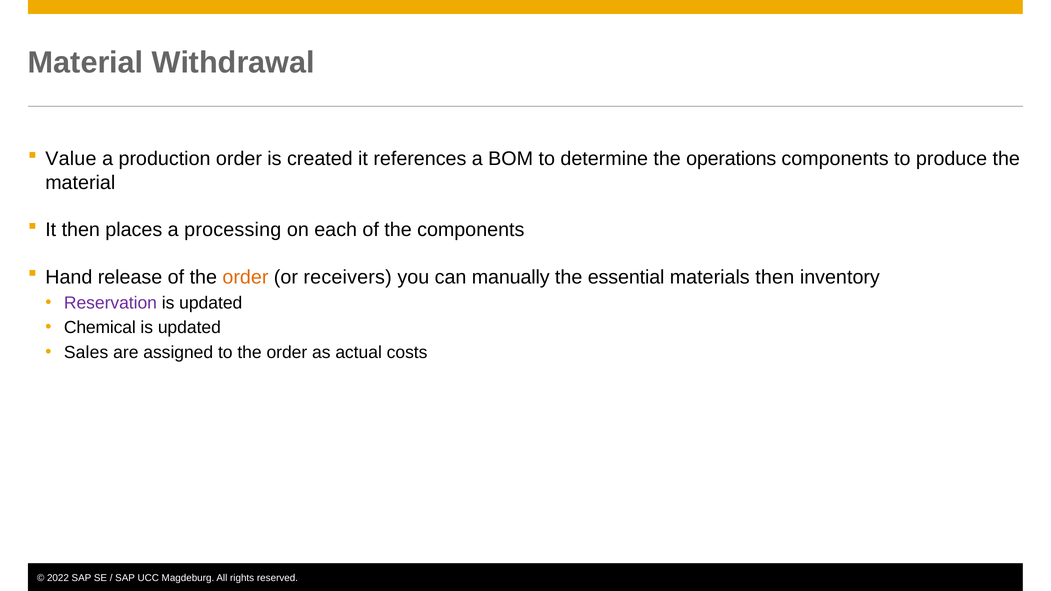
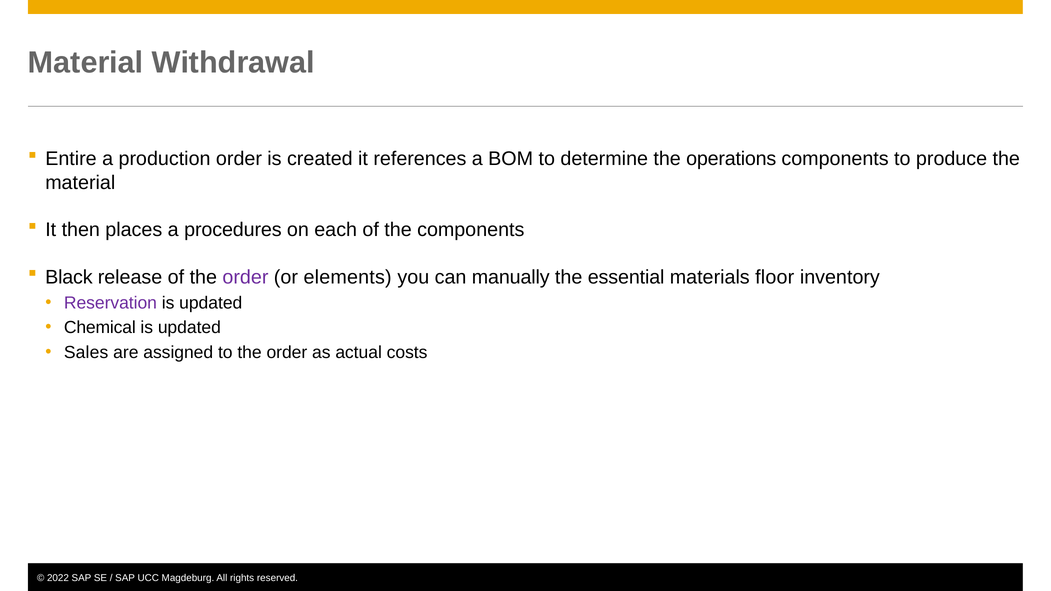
Value: Value -> Entire
processing: processing -> procedures
Hand: Hand -> Black
order at (245, 277) colour: orange -> purple
receivers: receivers -> elements
materials then: then -> floor
